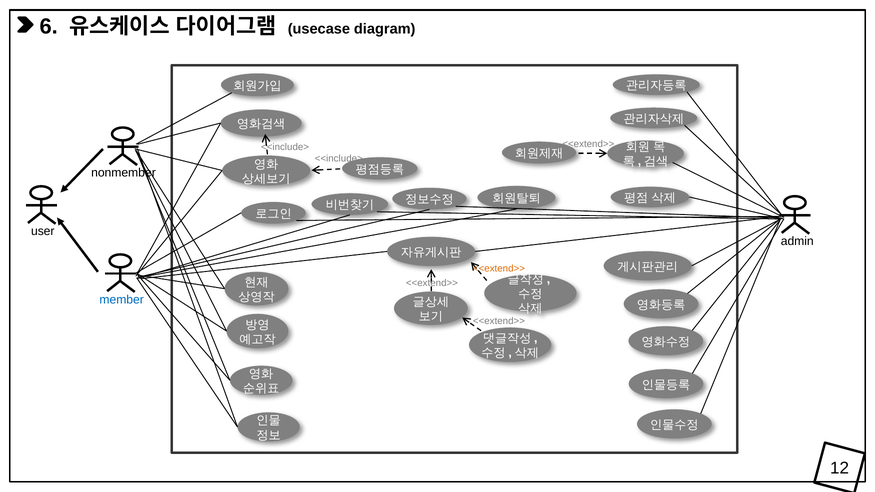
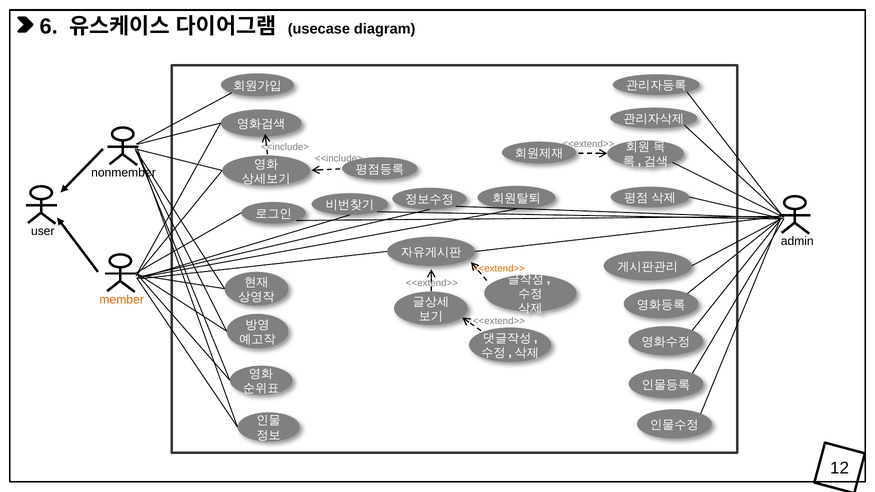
member colour: blue -> orange
